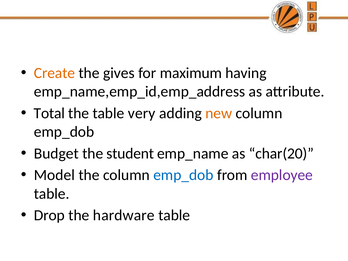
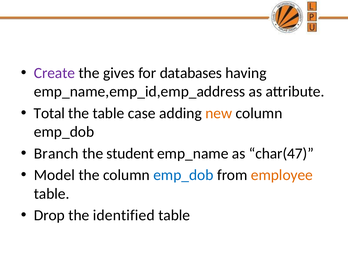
Create colour: orange -> purple
maximum: maximum -> databases
very: very -> case
Budget: Budget -> Branch
char(20: char(20 -> char(47
employee colour: purple -> orange
hardware: hardware -> identified
